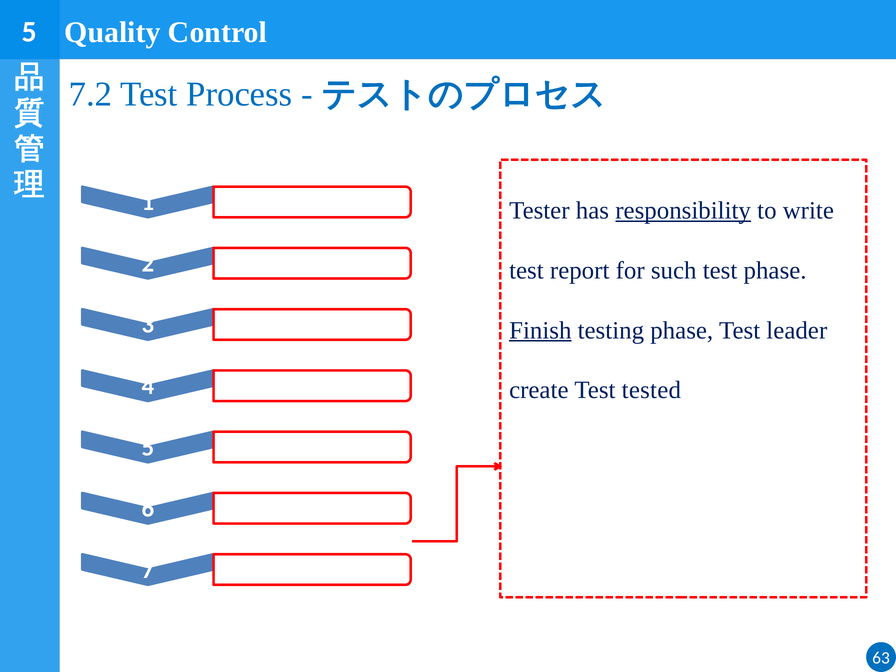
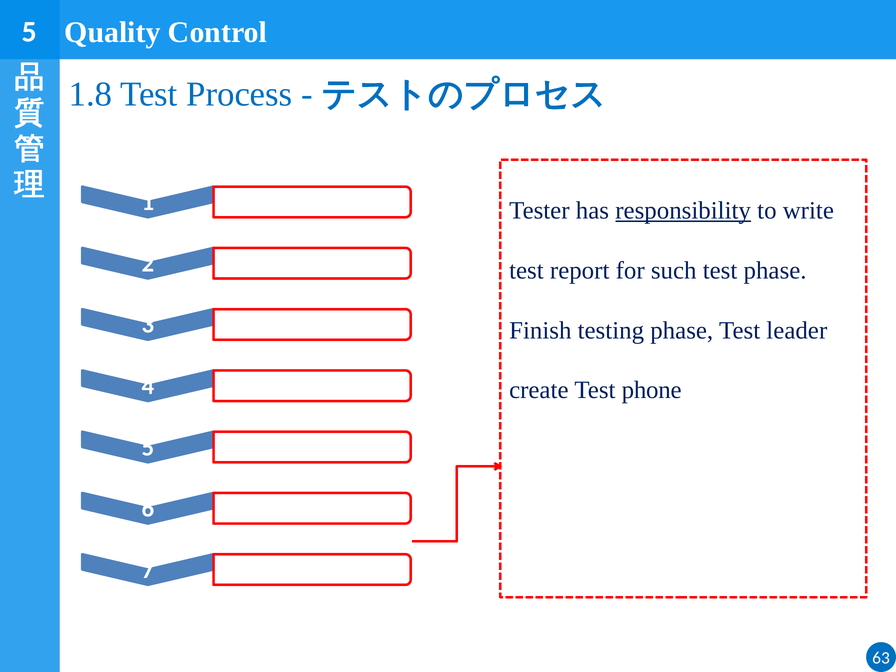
7.2: 7.2 -> 1.8
Finish underline: present -> none
tested: tested -> phone
